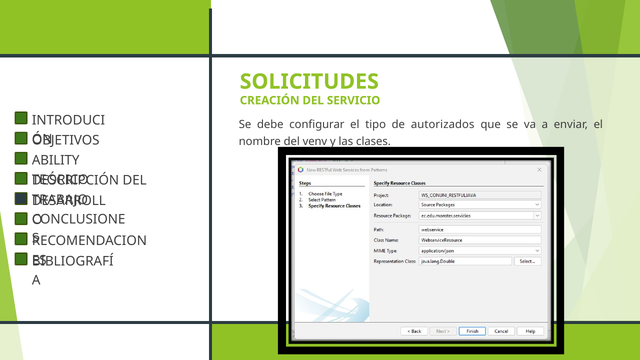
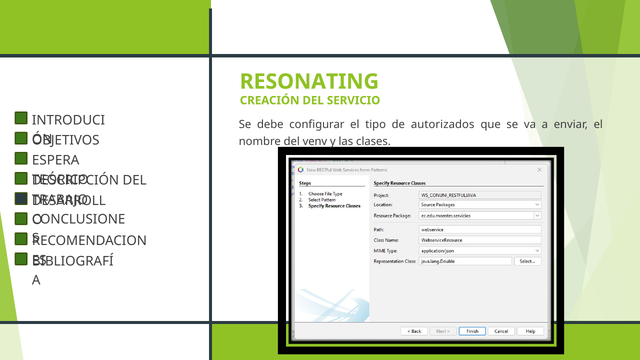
SOLICITUDES: SOLICITUDES -> RESONATING
ABILITY: ABILITY -> ESPERA
